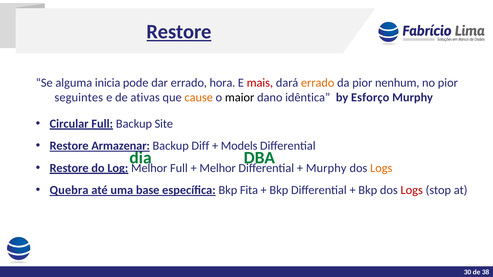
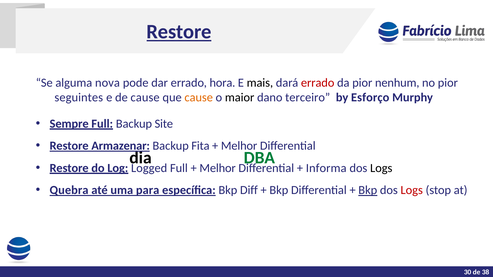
inicia: inicia -> nova
mais colour: red -> black
errado at (318, 83) colour: orange -> red
de ativas: ativas -> cause
idêntica: idêntica -> terceiro
Circular: Circular -> Sempre
Diff: Diff -> Fita
Models at (239, 146): Models -> Melhor
dia at (141, 158) colour: green -> black
Melhor at (149, 168): Melhor -> Logged
Murphy at (326, 168): Murphy -> Informa
Logs at (381, 168) colour: orange -> black
base: base -> para
Fita: Fita -> Diff
Bkp at (368, 190) underline: none -> present
